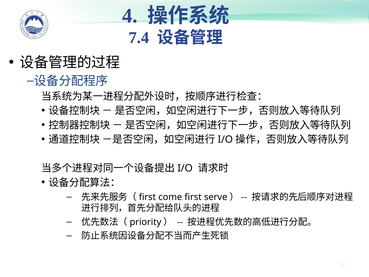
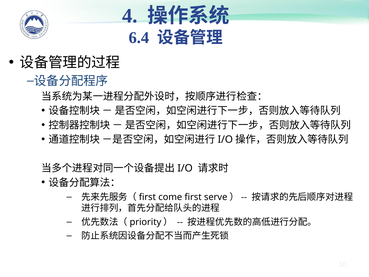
7.4: 7.4 -> 6.4
